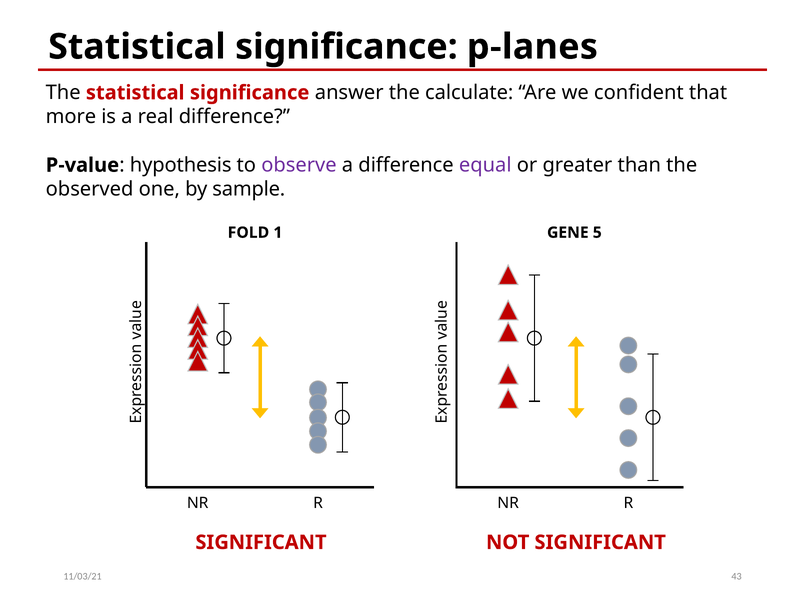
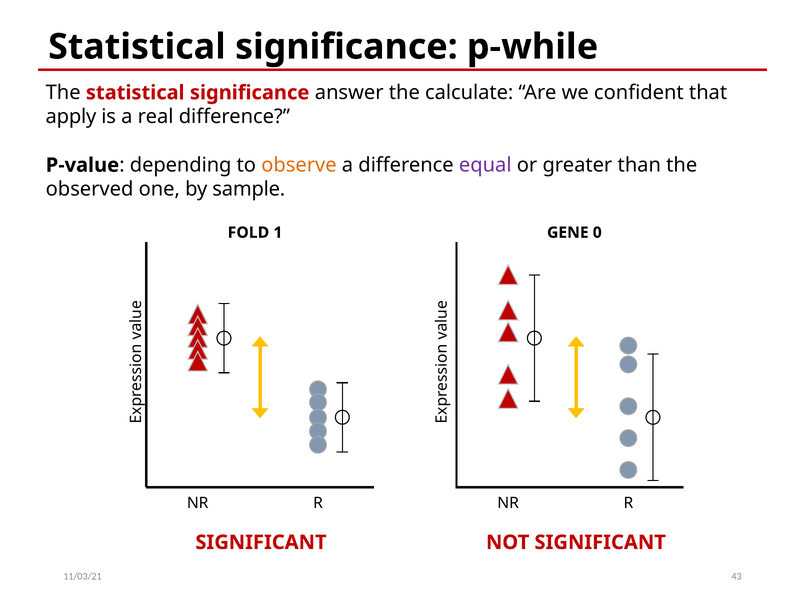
p-lanes: p-lanes -> p-while
more: more -> apply
hypothesis: hypothesis -> depending
observe colour: purple -> orange
5: 5 -> 0
